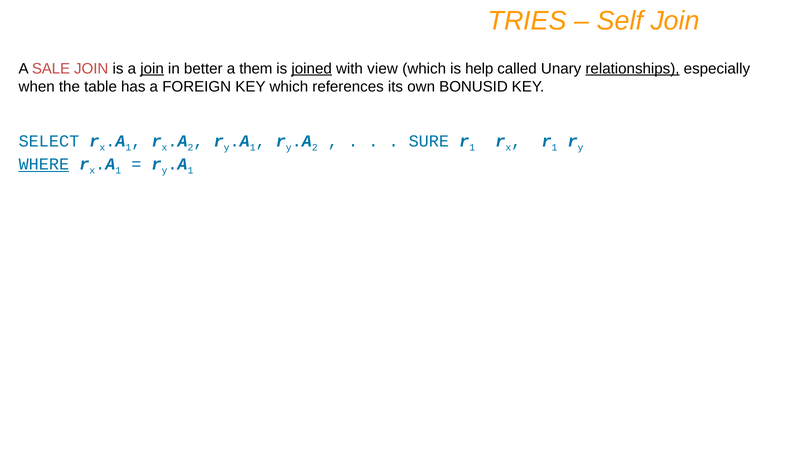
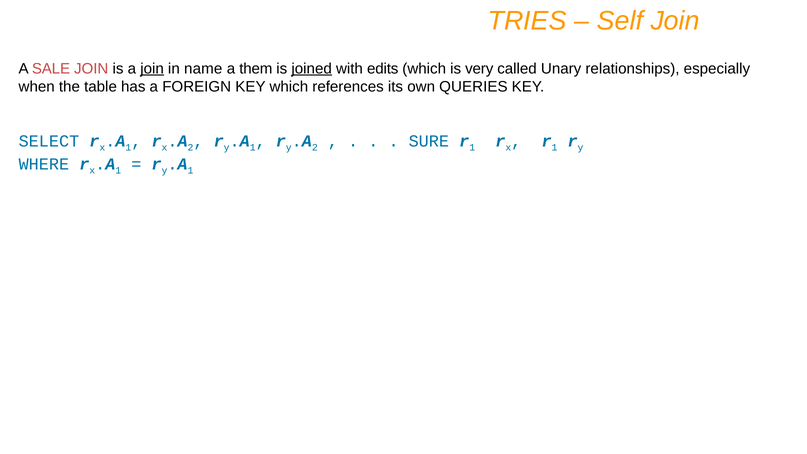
better: better -> name
view: view -> edits
help: help -> very
relationships underline: present -> none
BONUSID: BONUSID -> QUERIES
WHERE underline: present -> none
